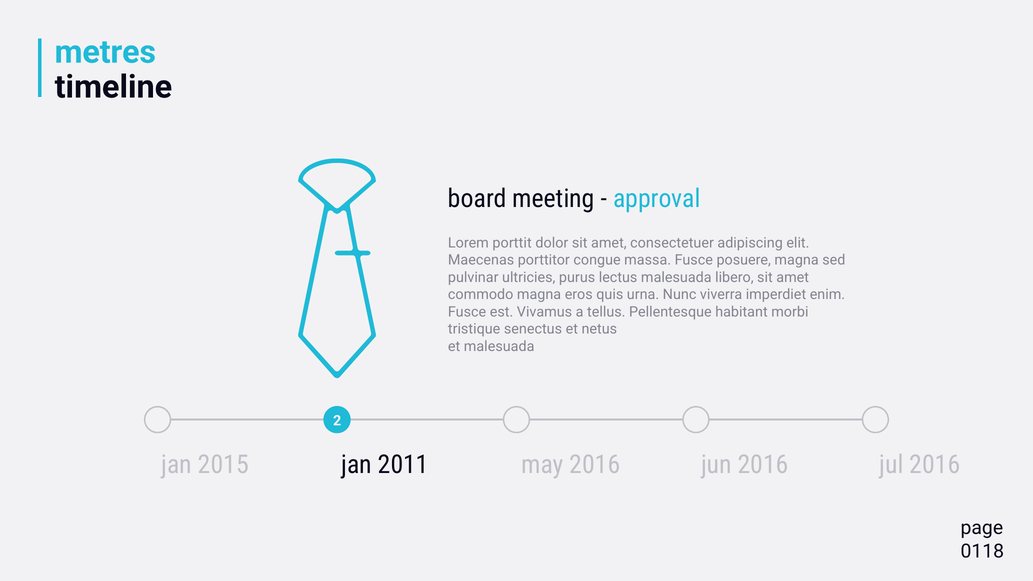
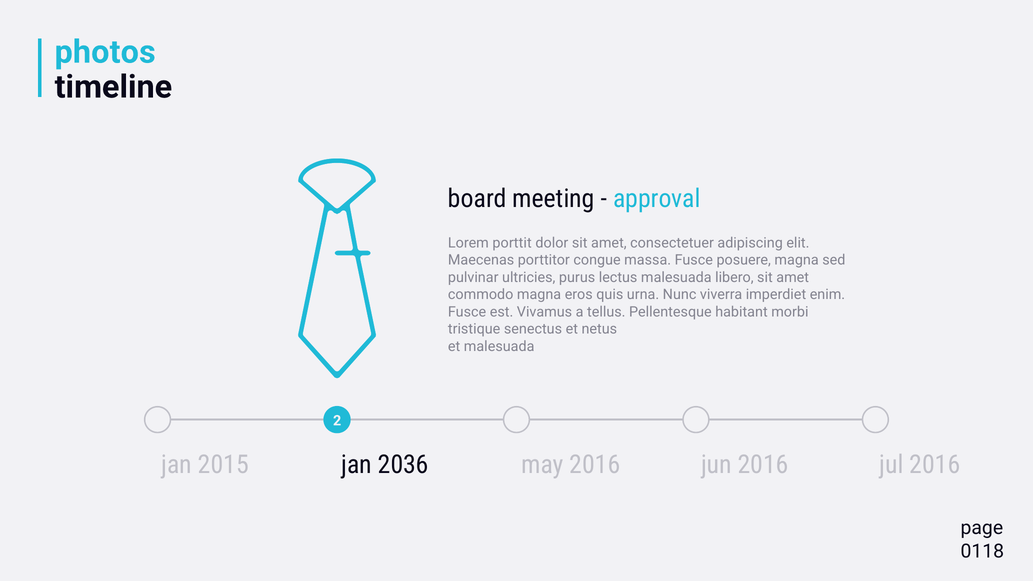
metres: metres -> photos
2011: 2011 -> 2036
